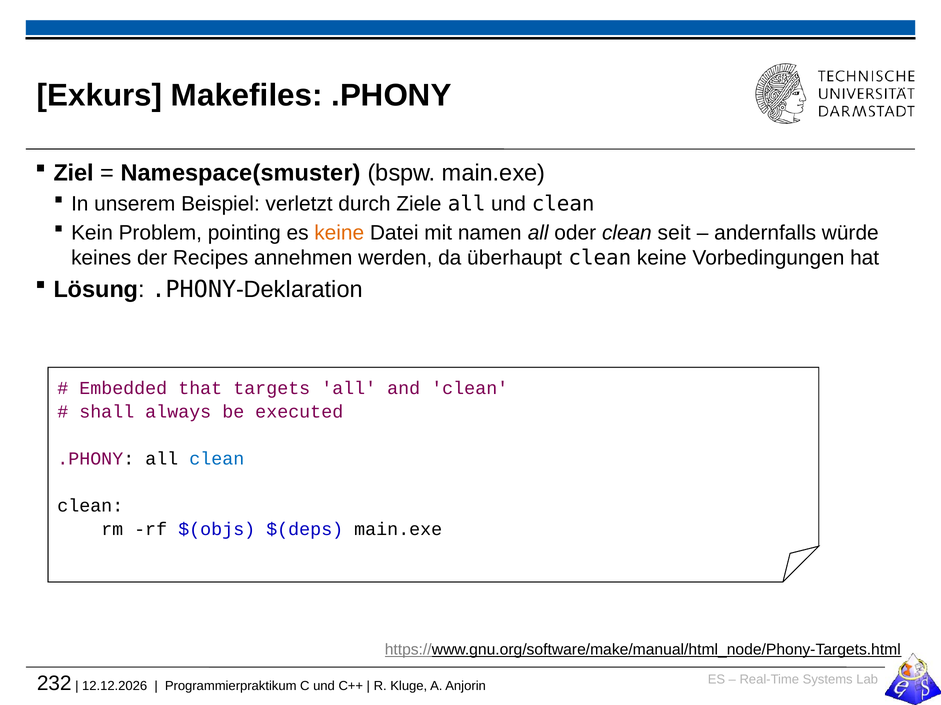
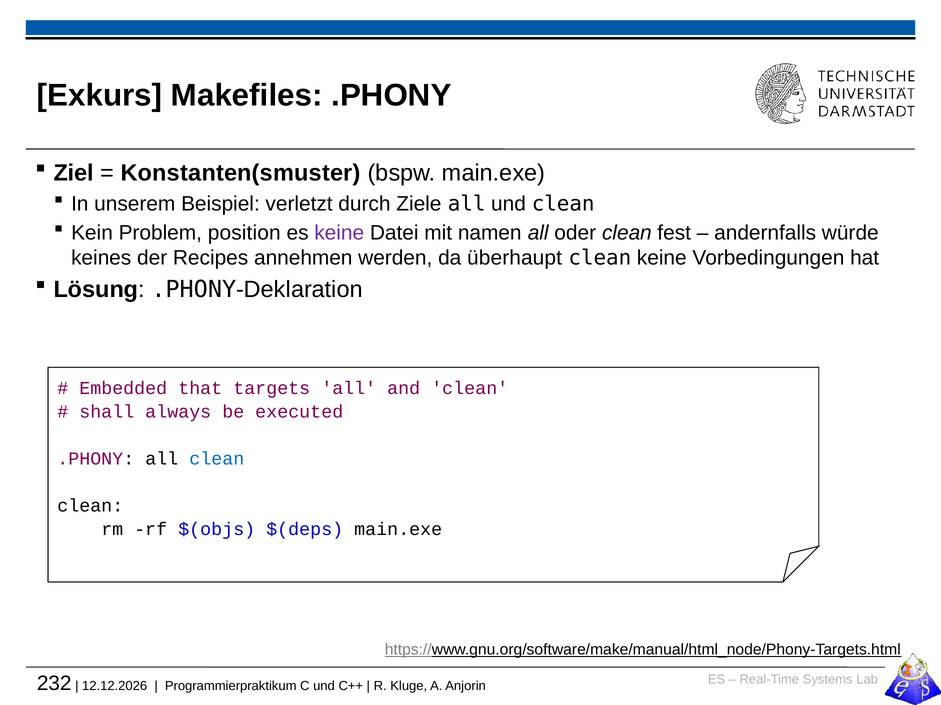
Namespace(smuster: Namespace(smuster -> Konstanten(smuster
pointing: pointing -> position
keine at (339, 233) colour: orange -> purple
seit: seit -> fest
